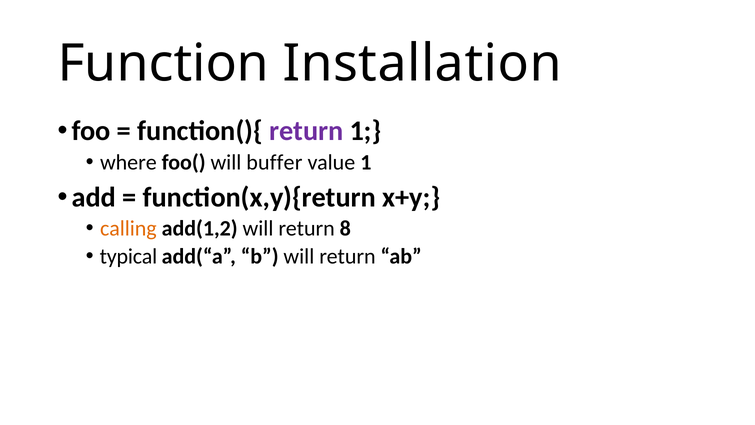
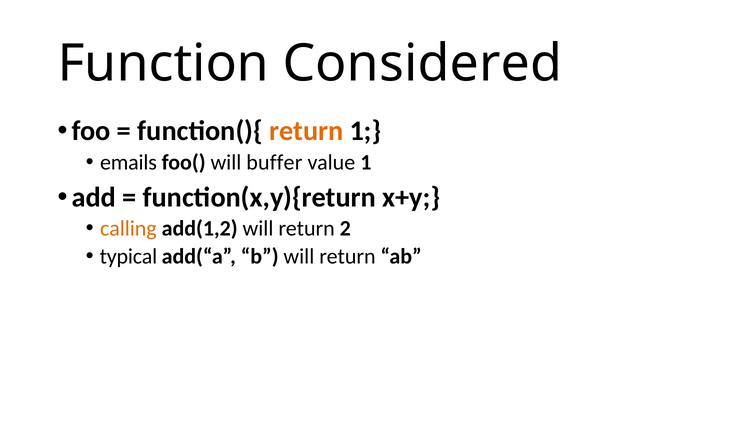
Installation: Installation -> Considered
return at (306, 131) colour: purple -> orange
where: where -> emails
8: 8 -> 2
